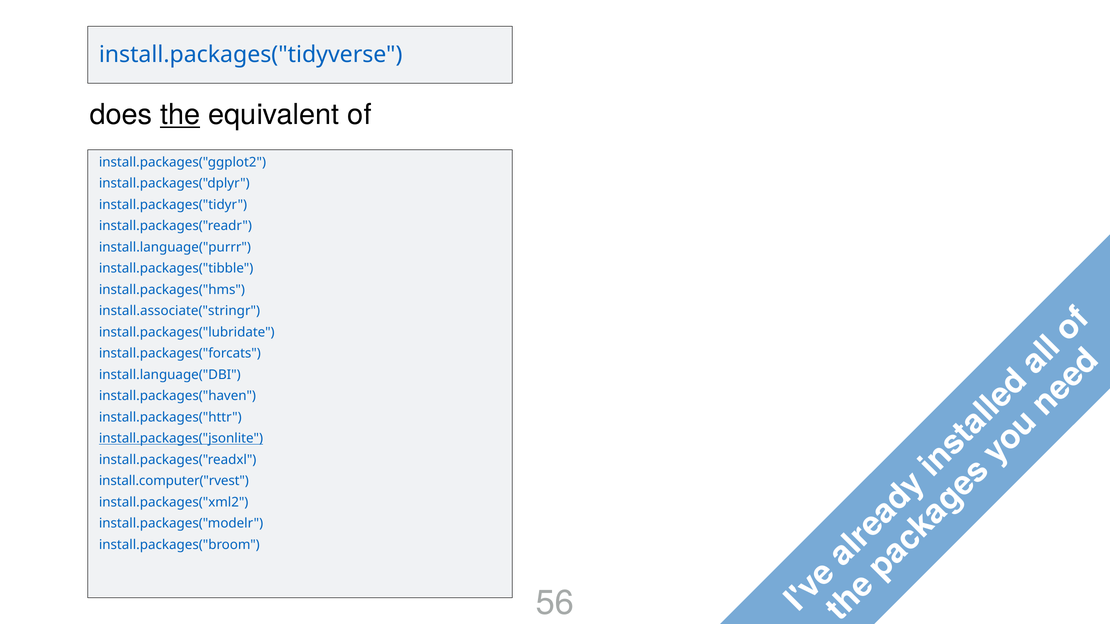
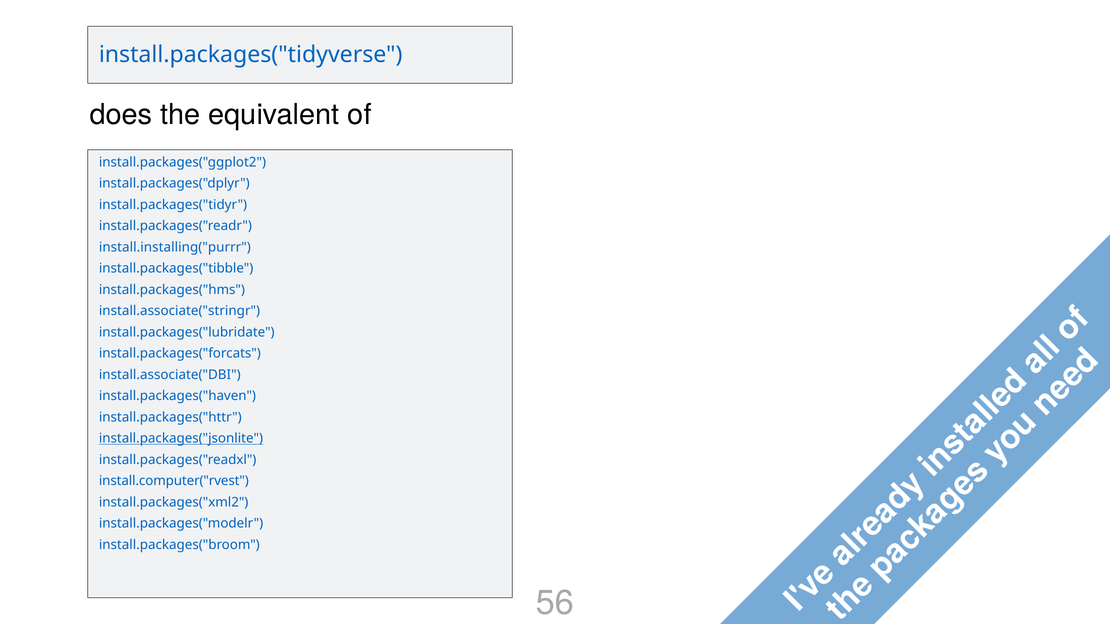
the underline: present -> none
install.language("purrr: install.language("purrr -> install.installing("purrr
install.language("DBI: install.language("DBI -> install.associate("DBI
